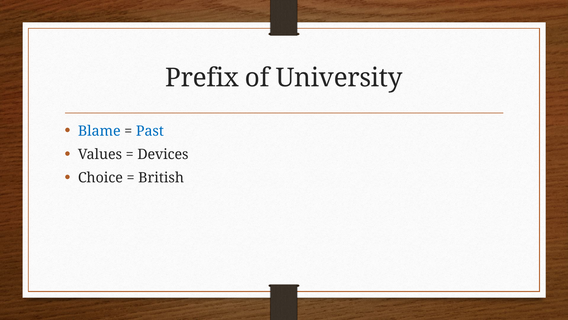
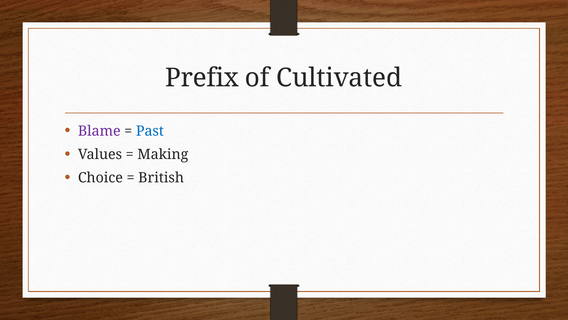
University: University -> Cultivated
Blame colour: blue -> purple
Devices: Devices -> Making
